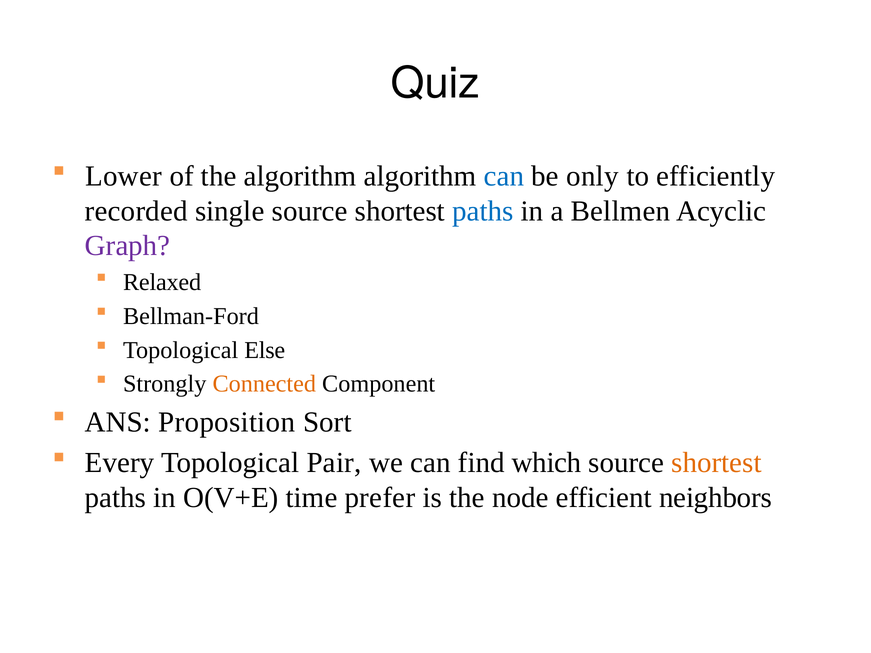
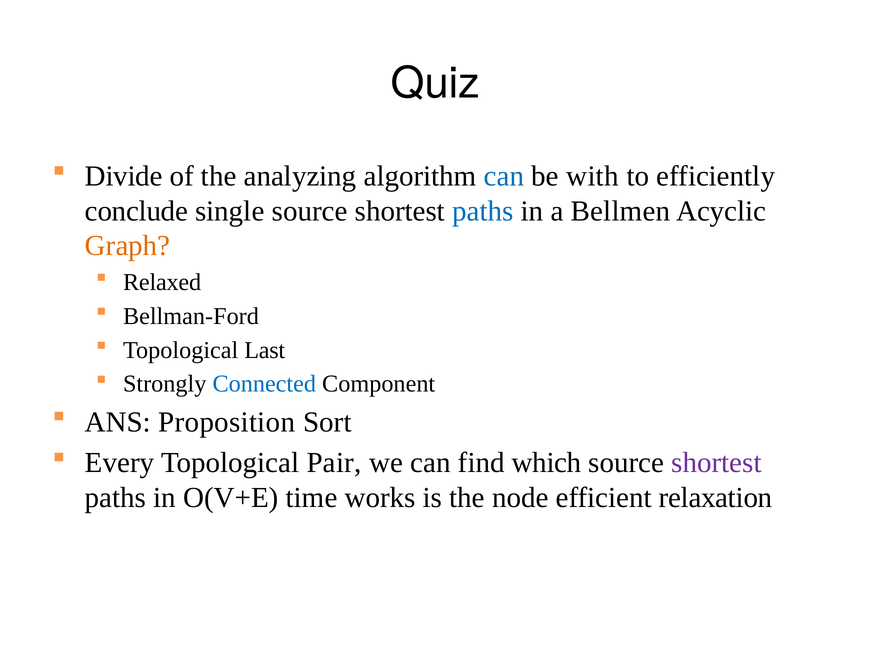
Lower: Lower -> Divide
the algorithm: algorithm -> analyzing
only: only -> with
recorded: recorded -> conclude
Graph colour: purple -> orange
Else: Else -> Last
Connected colour: orange -> blue
shortest at (716, 463) colour: orange -> purple
prefer: prefer -> works
neighbors: neighbors -> relaxation
